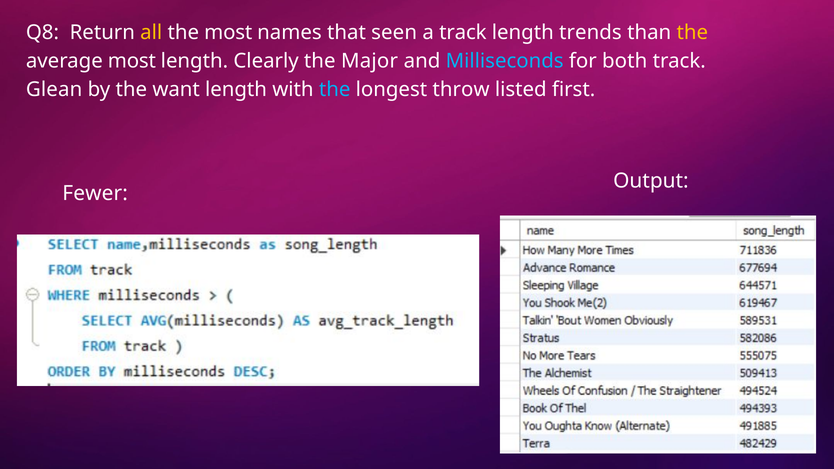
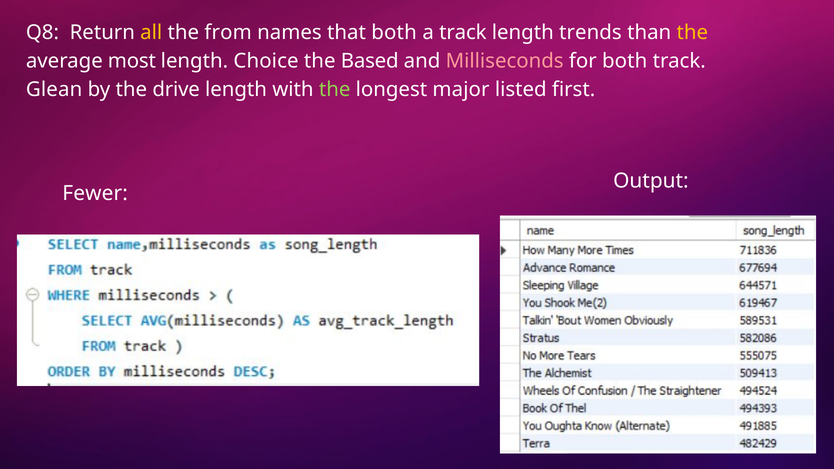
the most: most -> from
that seen: seen -> both
Clearly: Clearly -> Choice
Major: Major -> Based
Milliseconds colour: light blue -> pink
want: want -> drive
the at (335, 90) colour: light blue -> light green
throw: throw -> major
